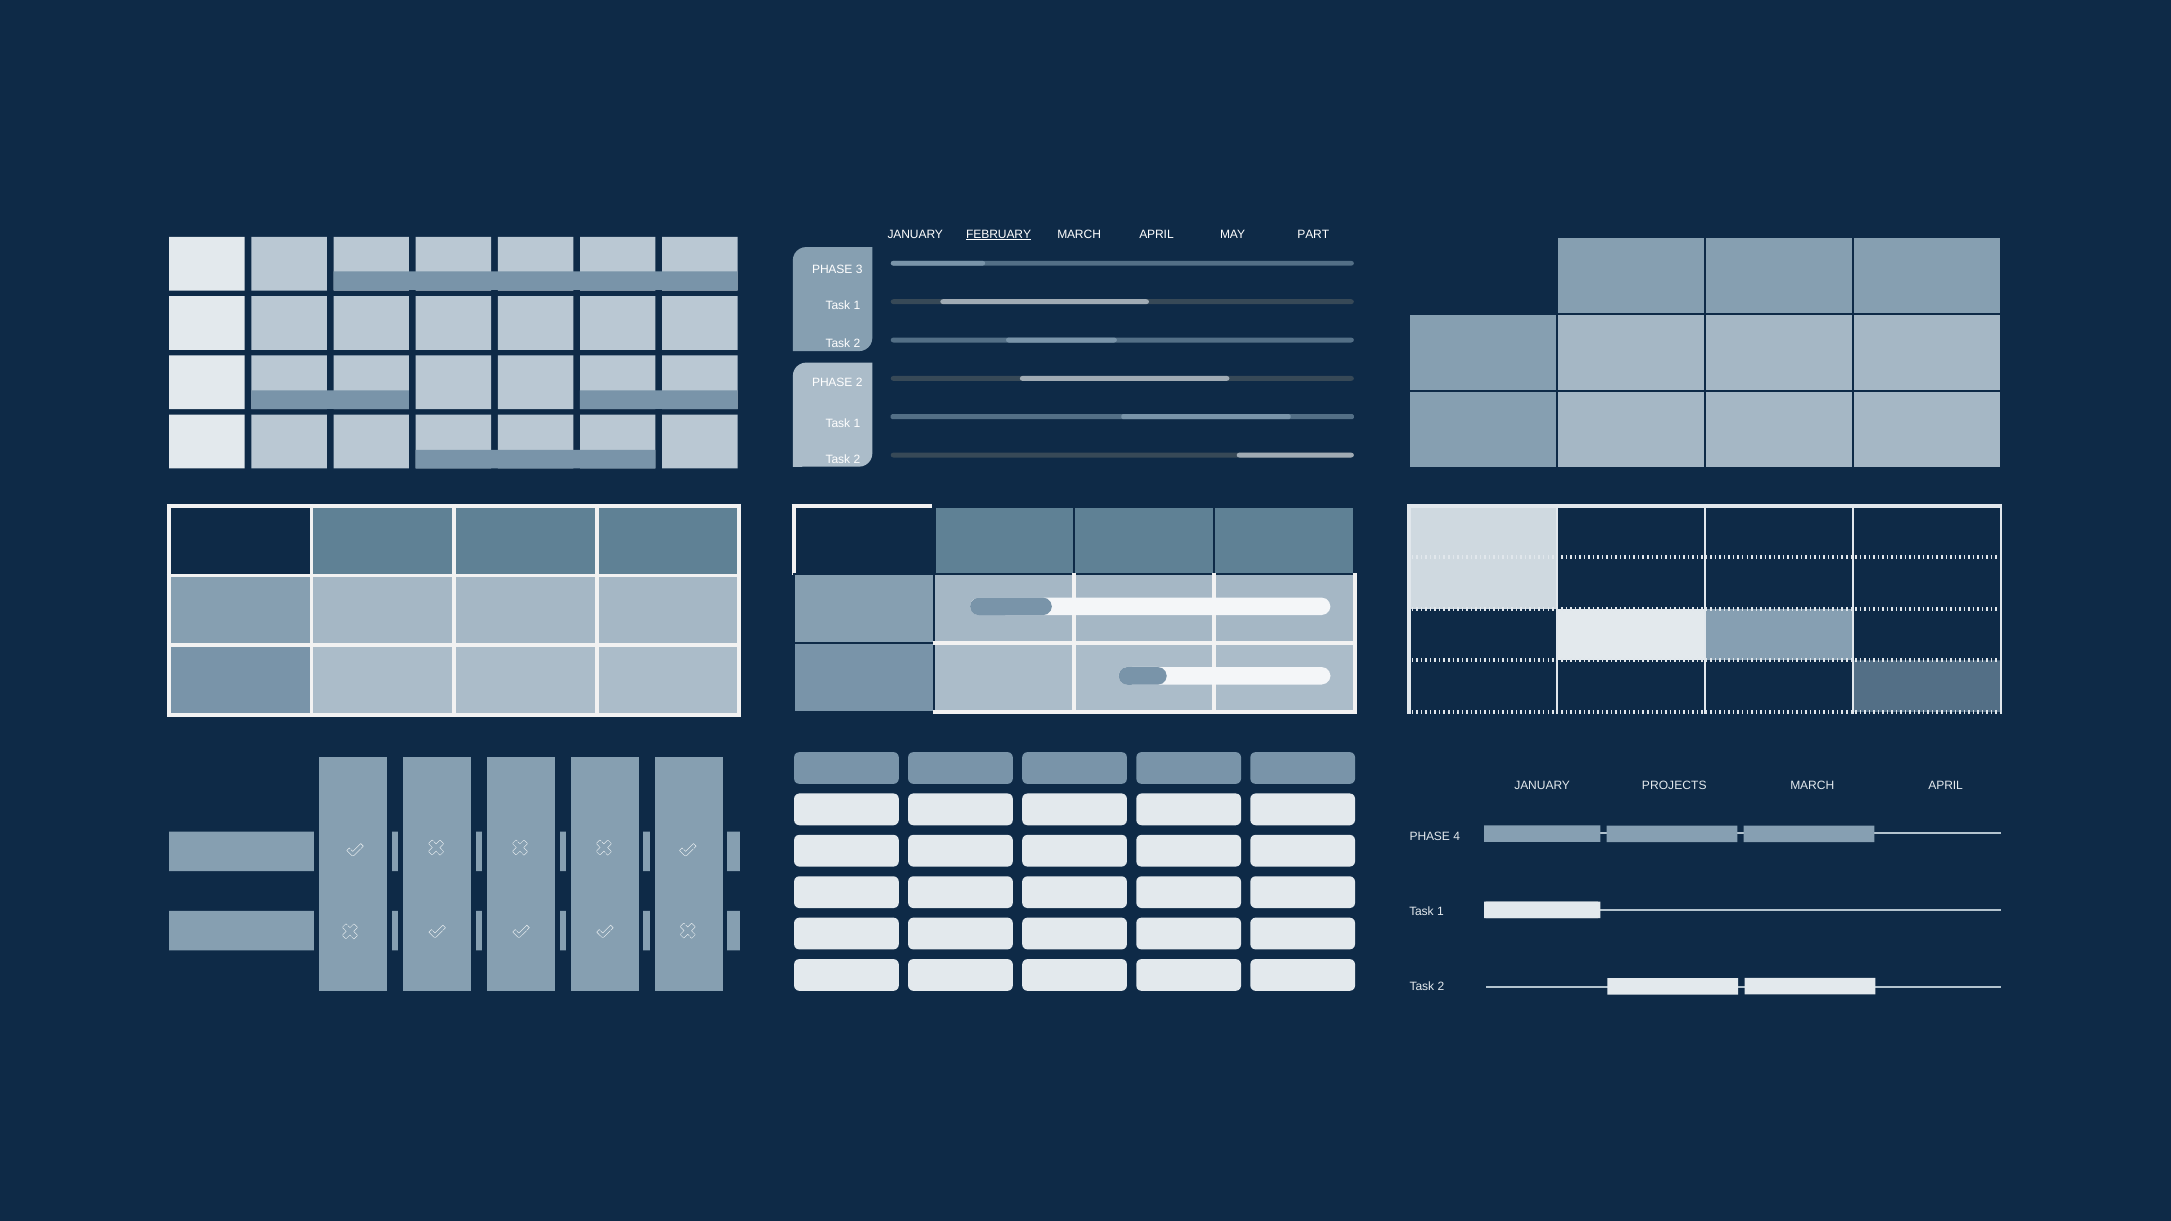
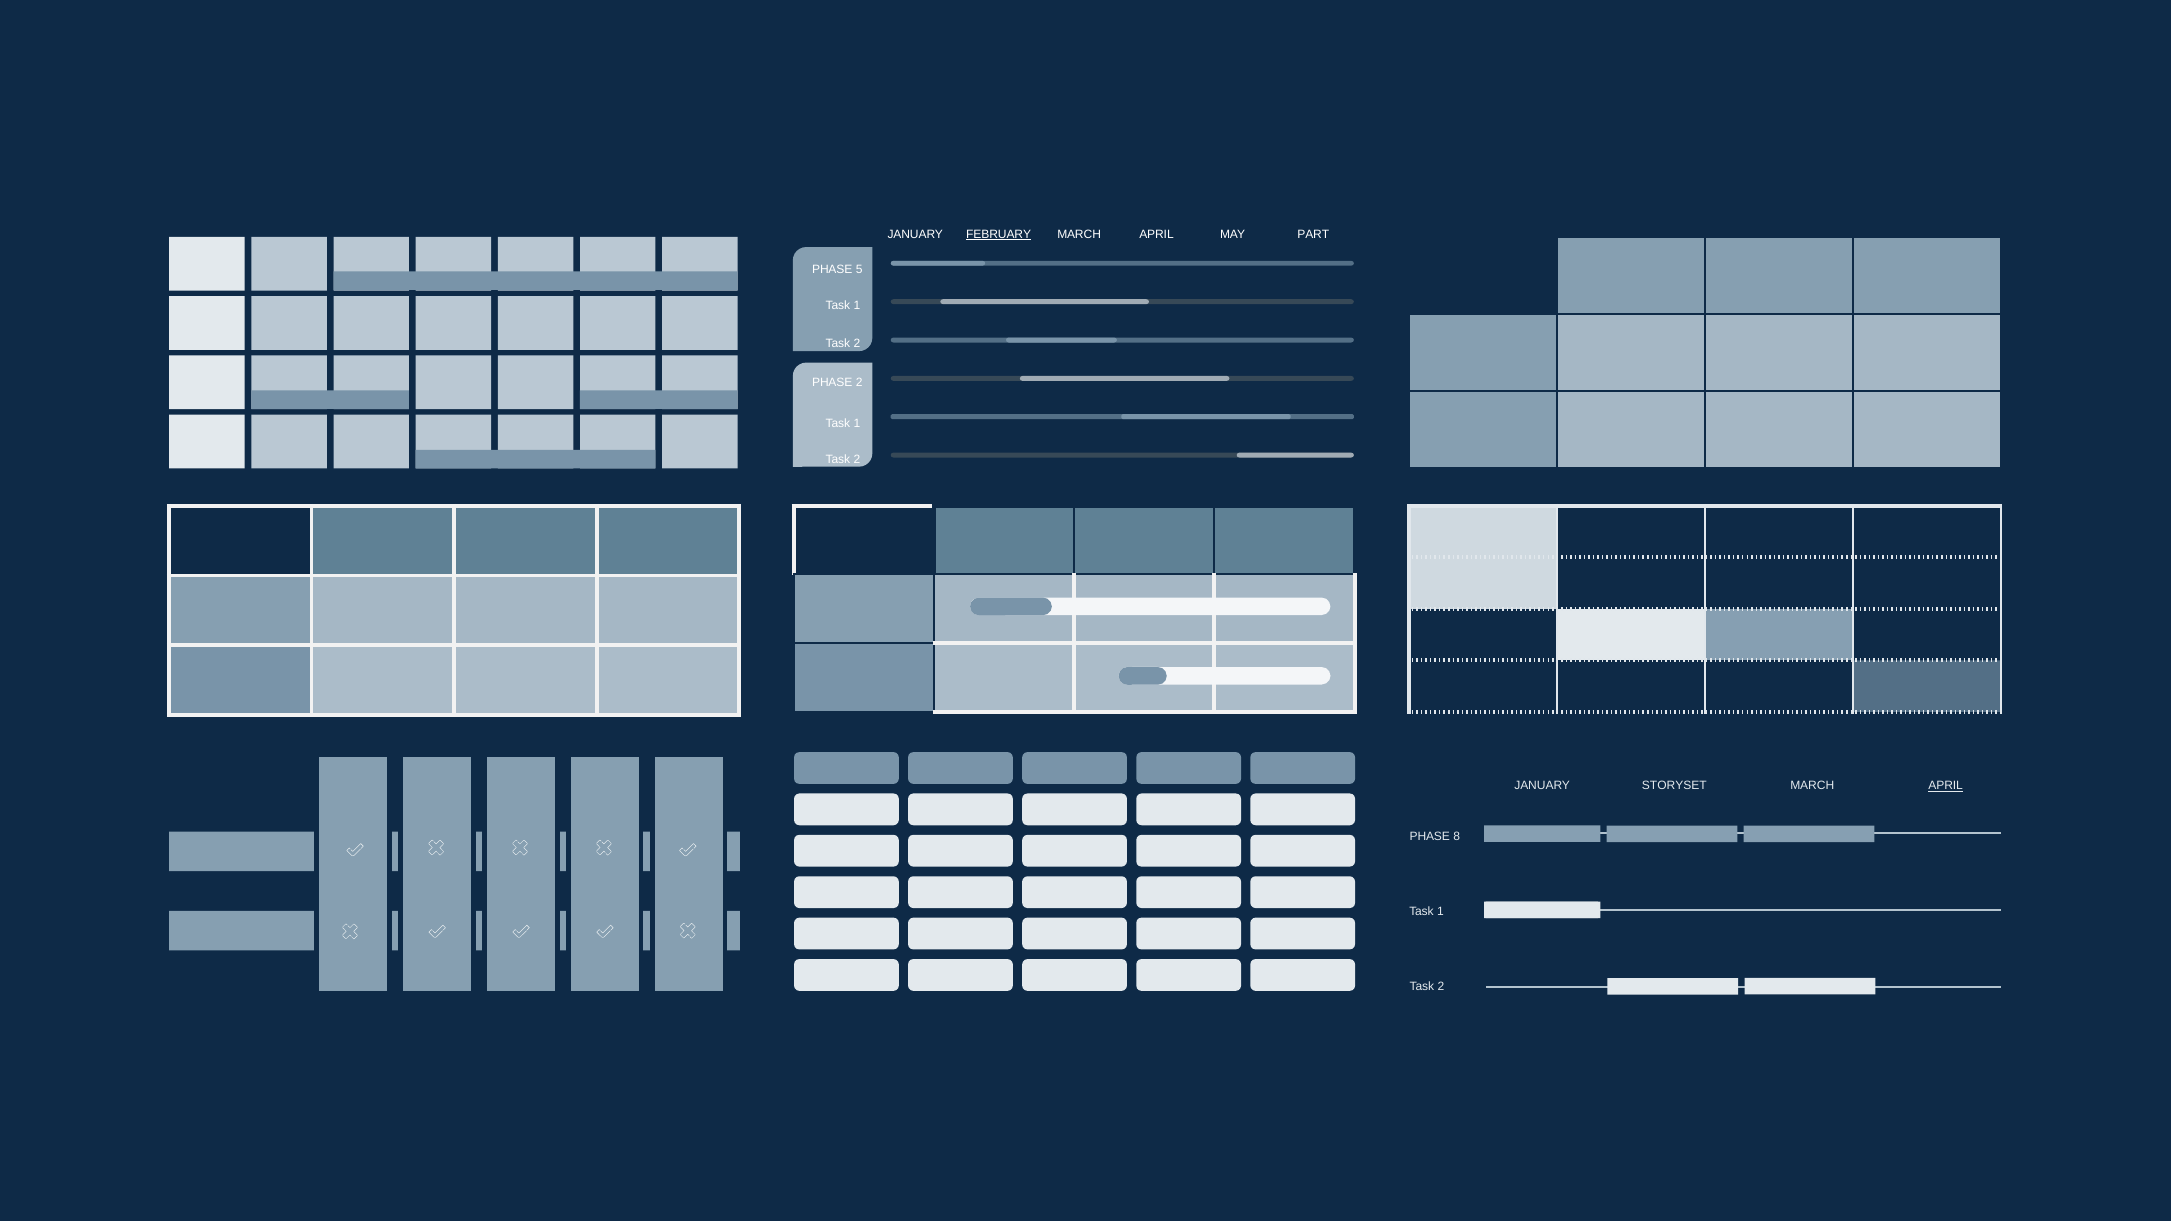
3: 3 -> 5
PROJECTS: PROJECTS -> STORYSET
APRIL at (1946, 786) underline: none -> present
4: 4 -> 8
